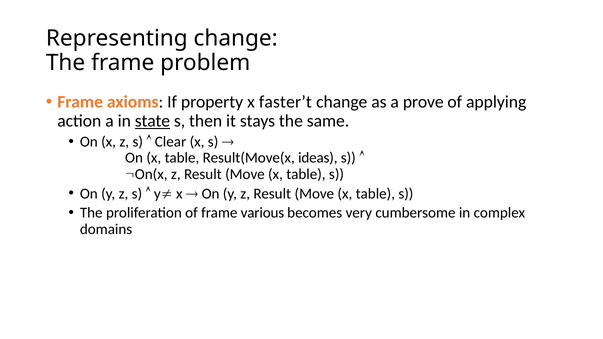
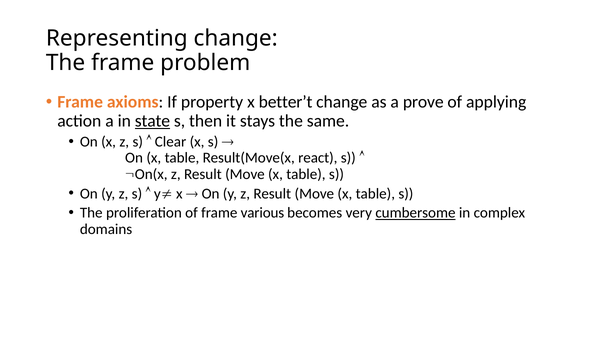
faster’t: faster’t -> better’t
ideas: ideas -> react
cumbersome underline: none -> present
